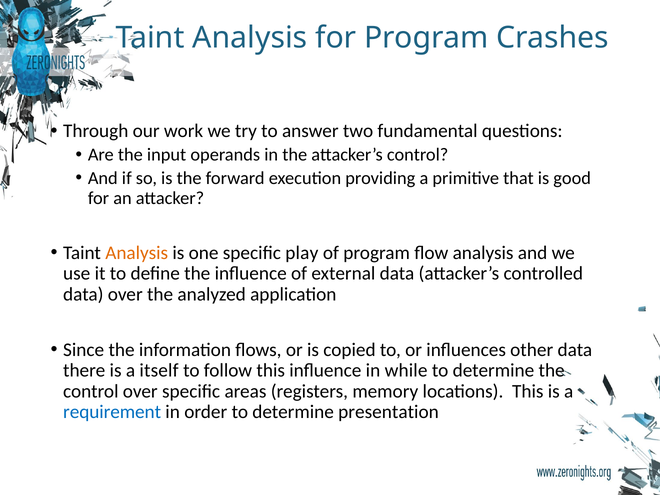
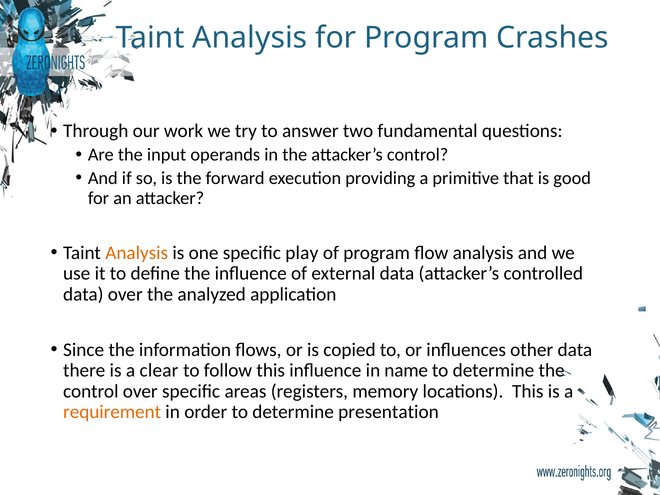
itself: itself -> clear
while: while -> name
requirement colour: blue -> orange
